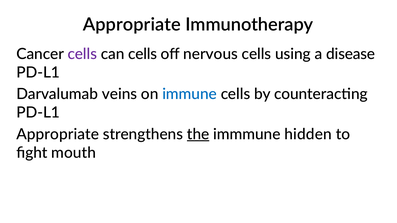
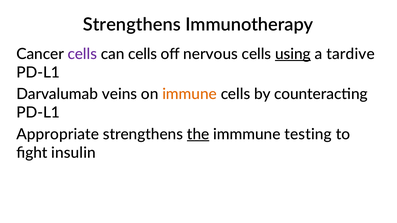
Appropriate at (132, 25): Appropriate -> Strengthens
using underline: none -> present
disease: disease -> tardive
immune colour: blue -> orange
hidden: hidden -> testing
mouth: mouth -> insulin
